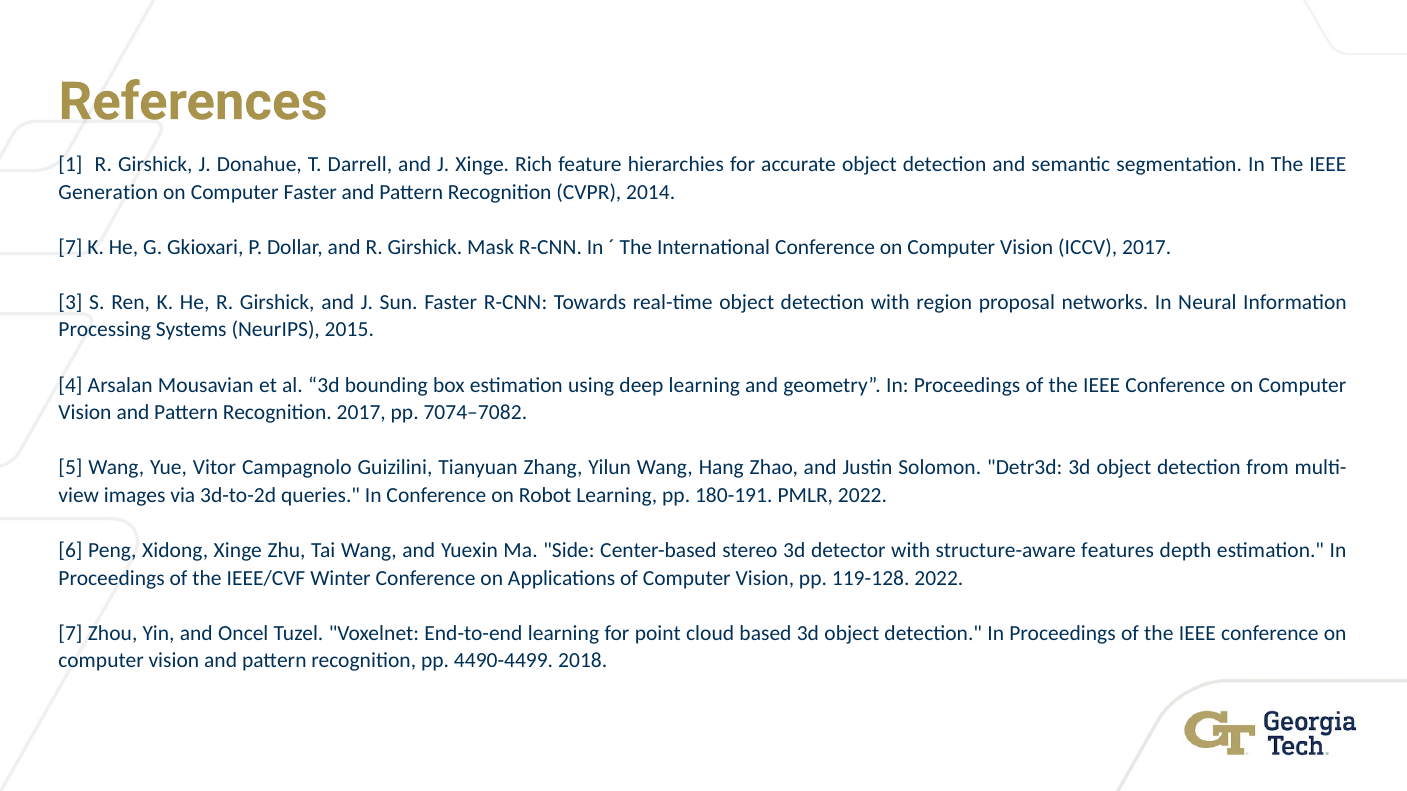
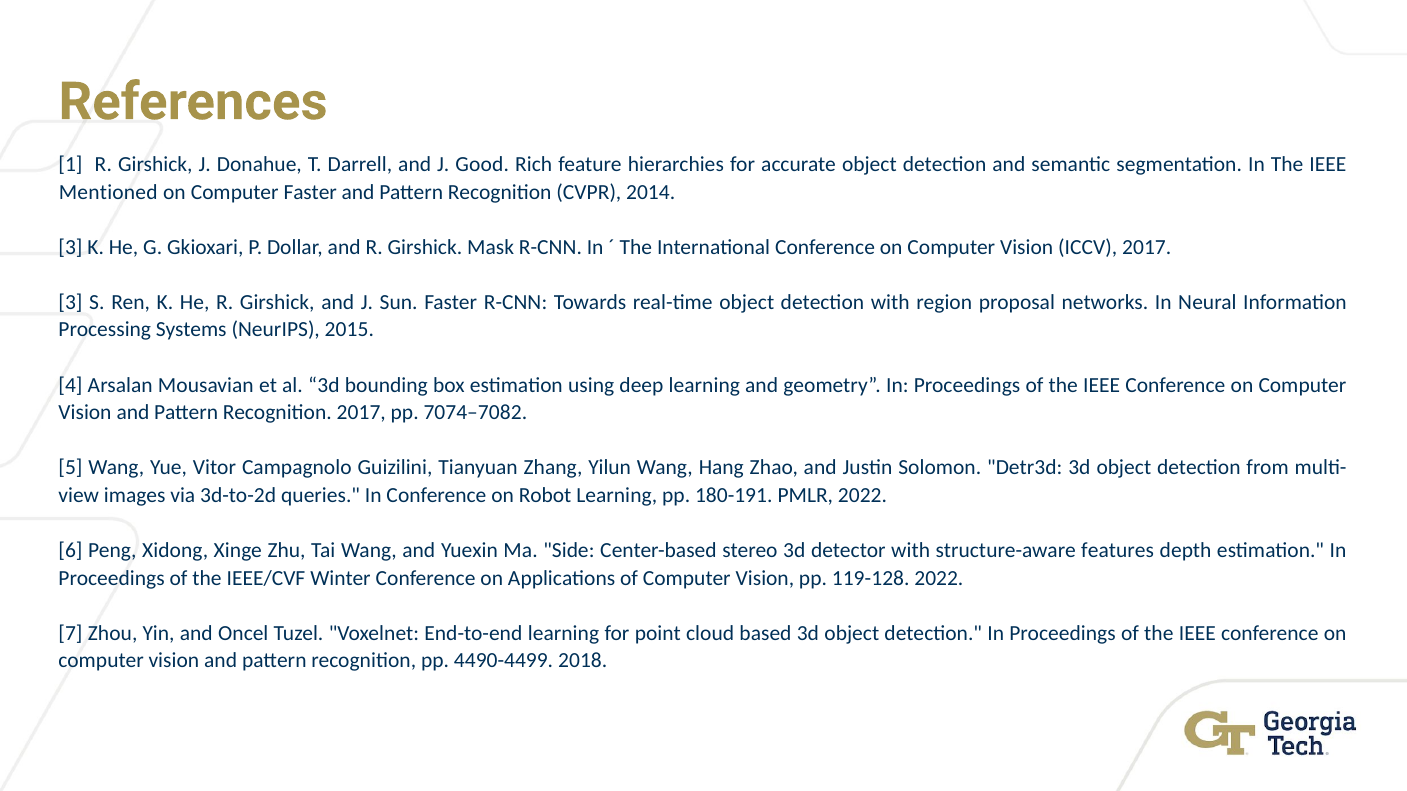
J Xinge: Xinge -> Good
Generation: Generation -> Mentioned
7 at (70, 247): 7 -> 3
